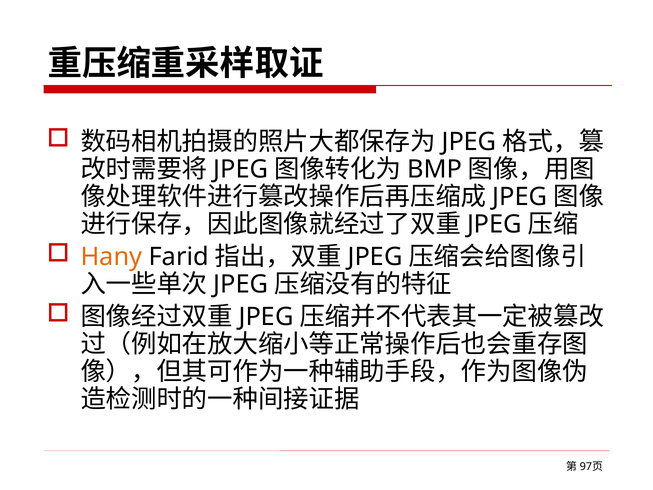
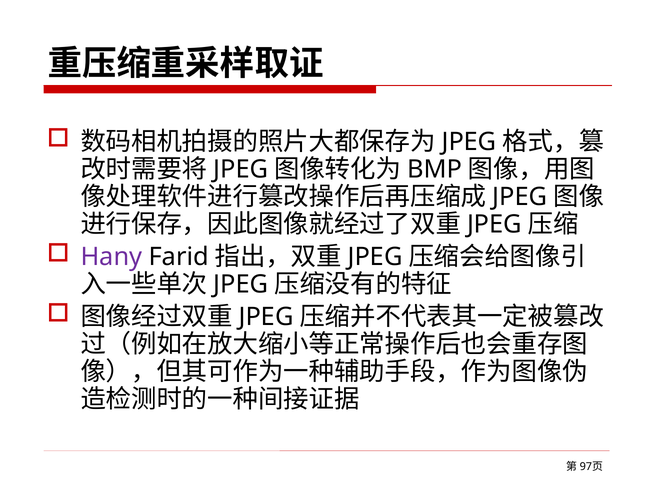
Hany colour: orange -> purple
